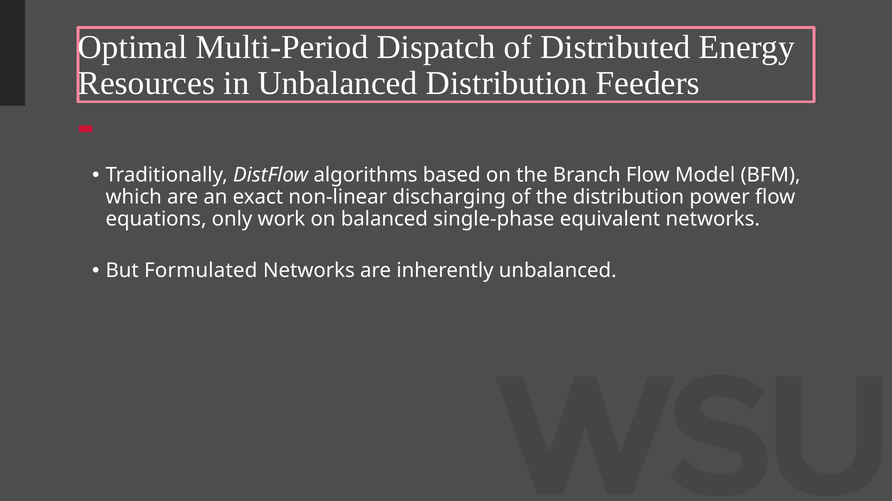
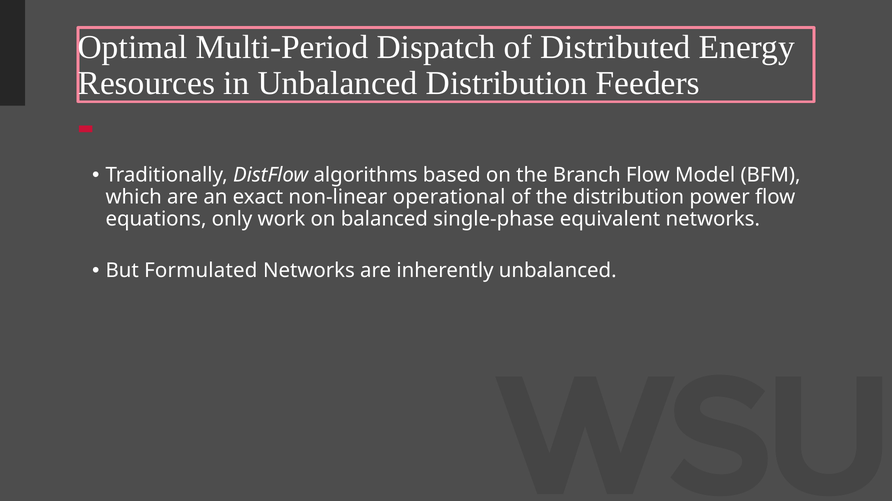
discharging: discharging -> operational
